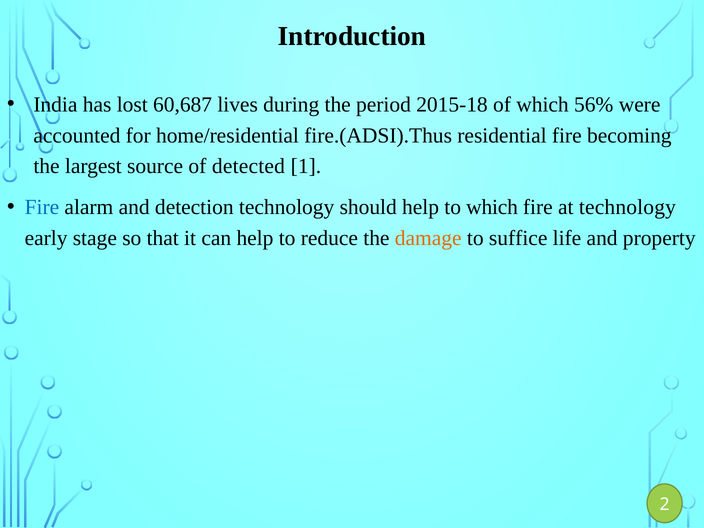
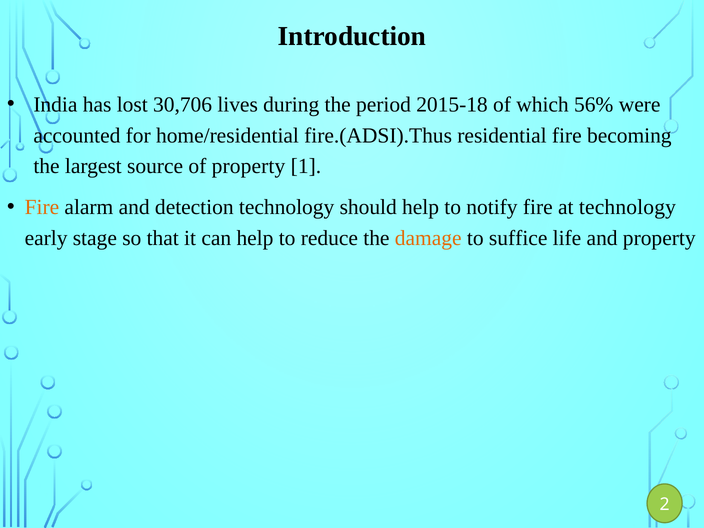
60,687: 60,687 -> 30,706
of detected: detected -> property
Fire at (42, 207) colour: blue -> orange
to which: which -> notify
